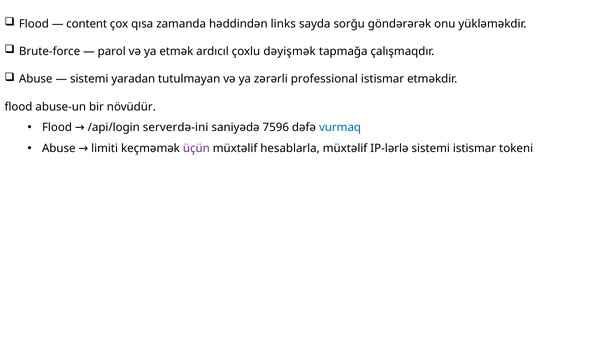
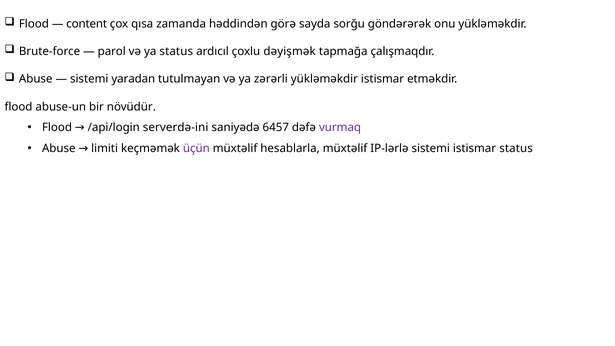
links: links -> görə
ya etmək: etmək -> status
zərərli professional: professional -> yükləməkdir
7596: 7596 -> 6457
vurmaq colour: blue -> purple
istismar tokeni: tokeni -> status
